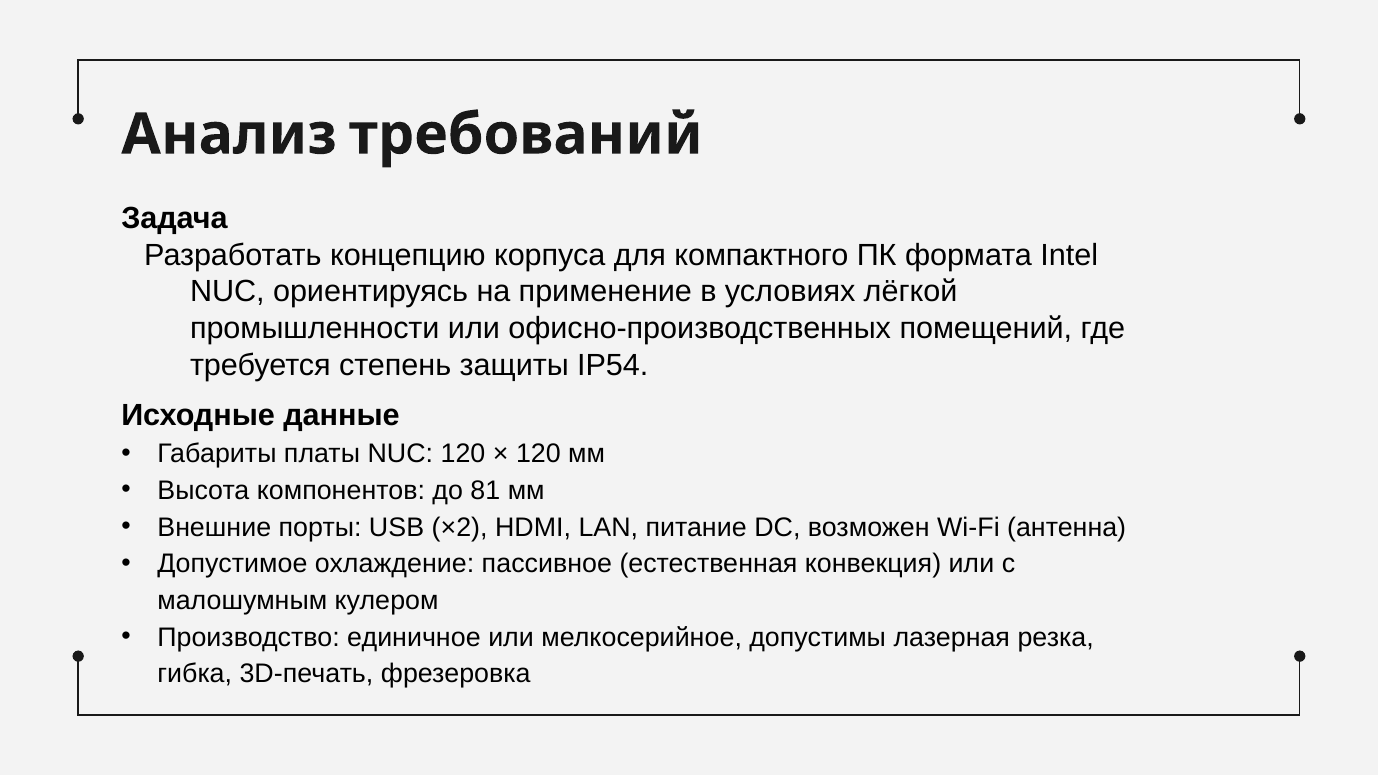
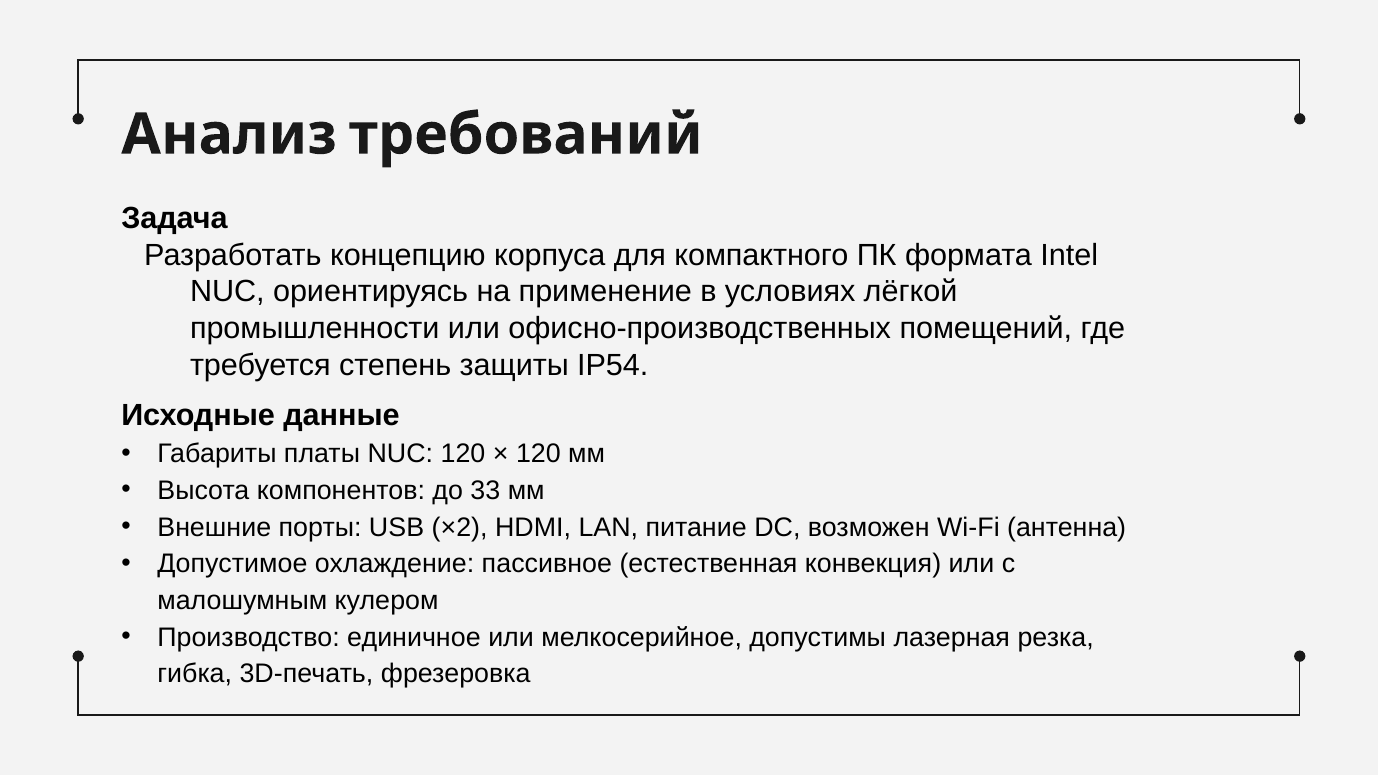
81: 81 -> 33
